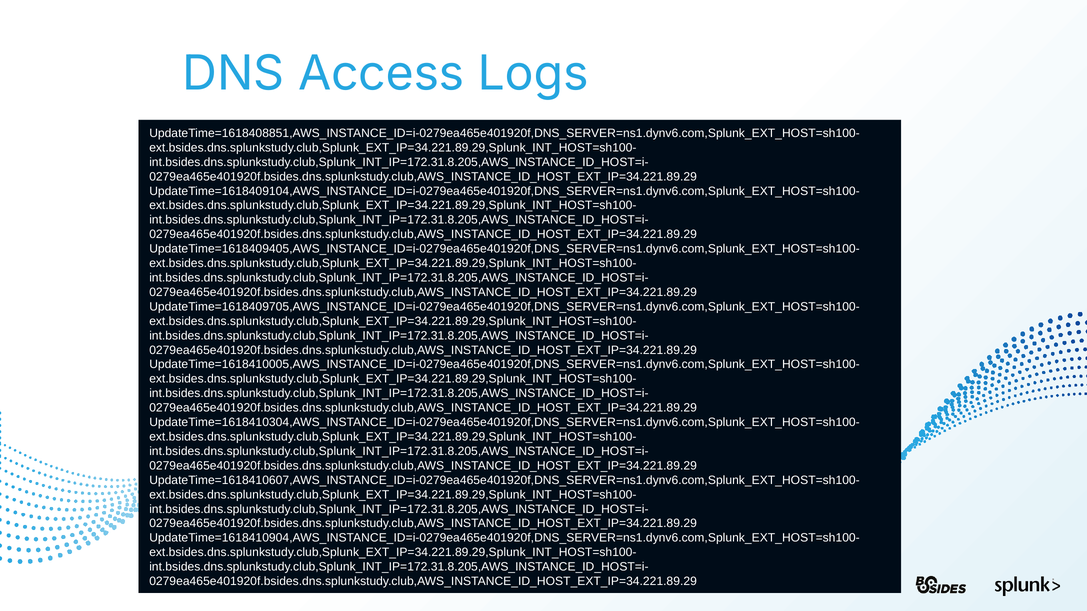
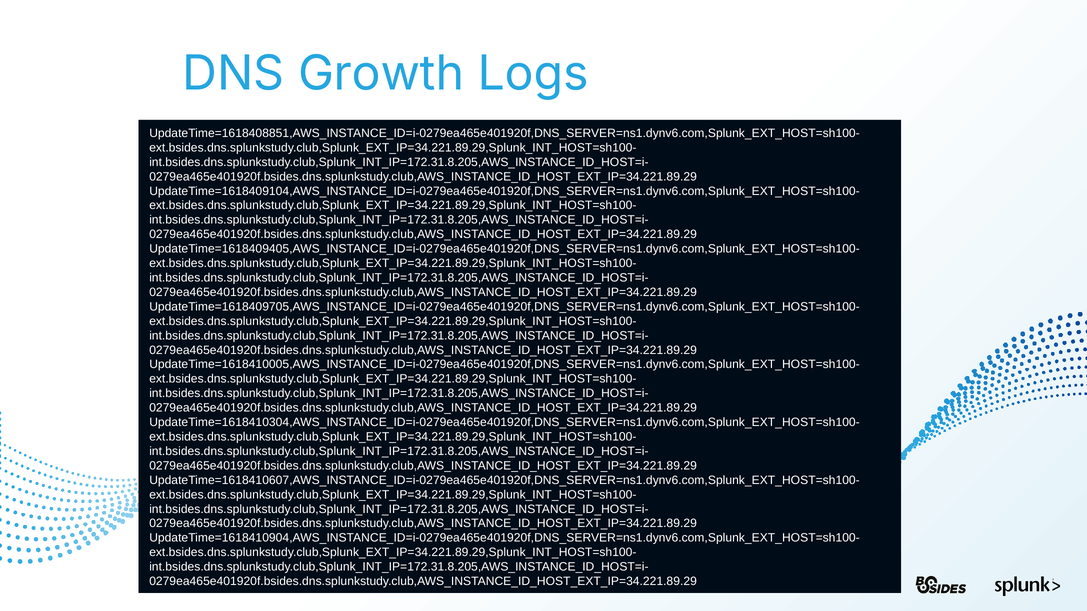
Access: Access -> Growth
